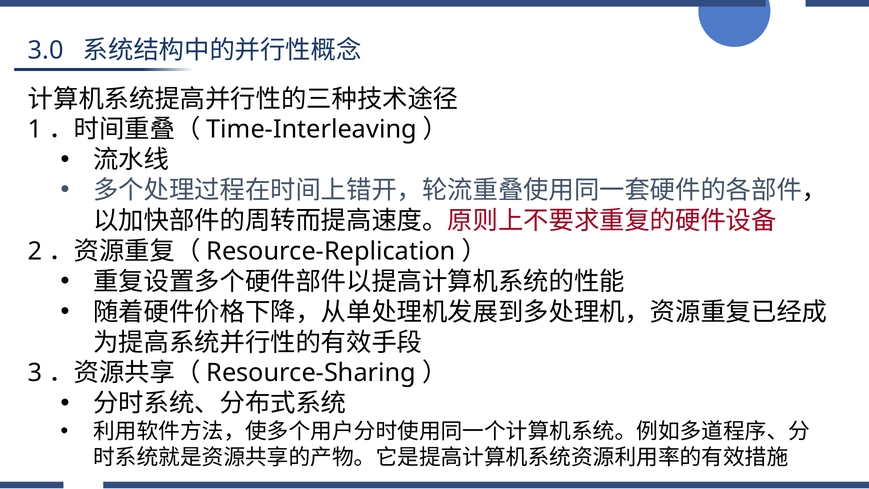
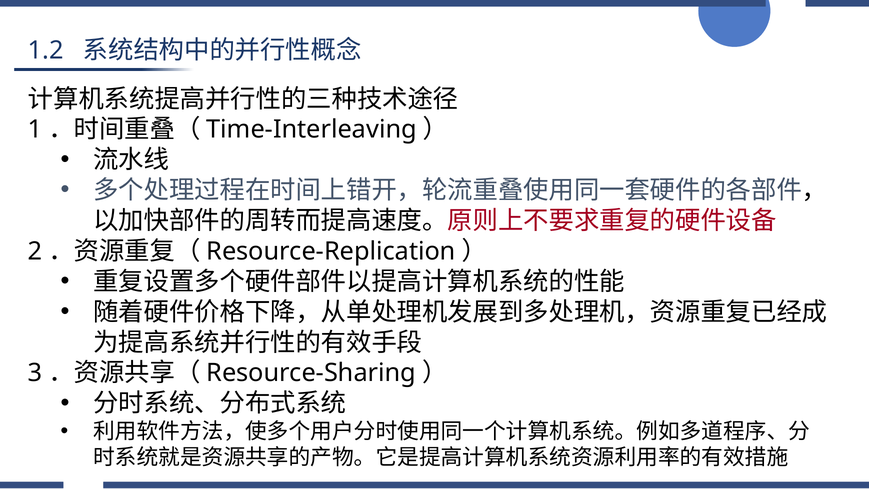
3.0: 3.0 -> 1.2
